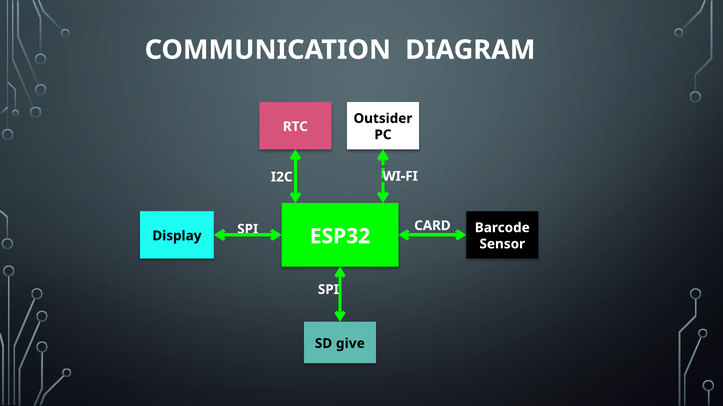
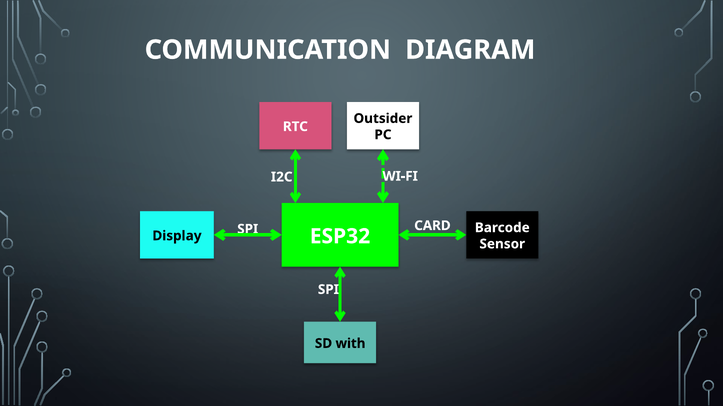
give: give -> with
